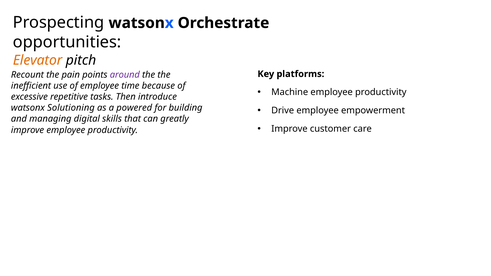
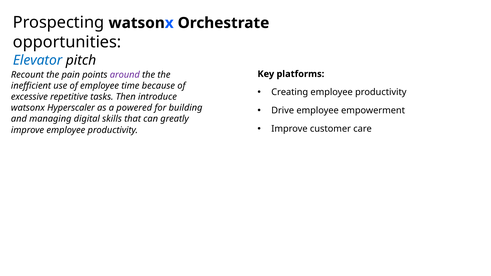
Elevator colour: orange -> blue
Machine: Machine -> Creating
Solutioning: Solutioning -> Hyperscaler
